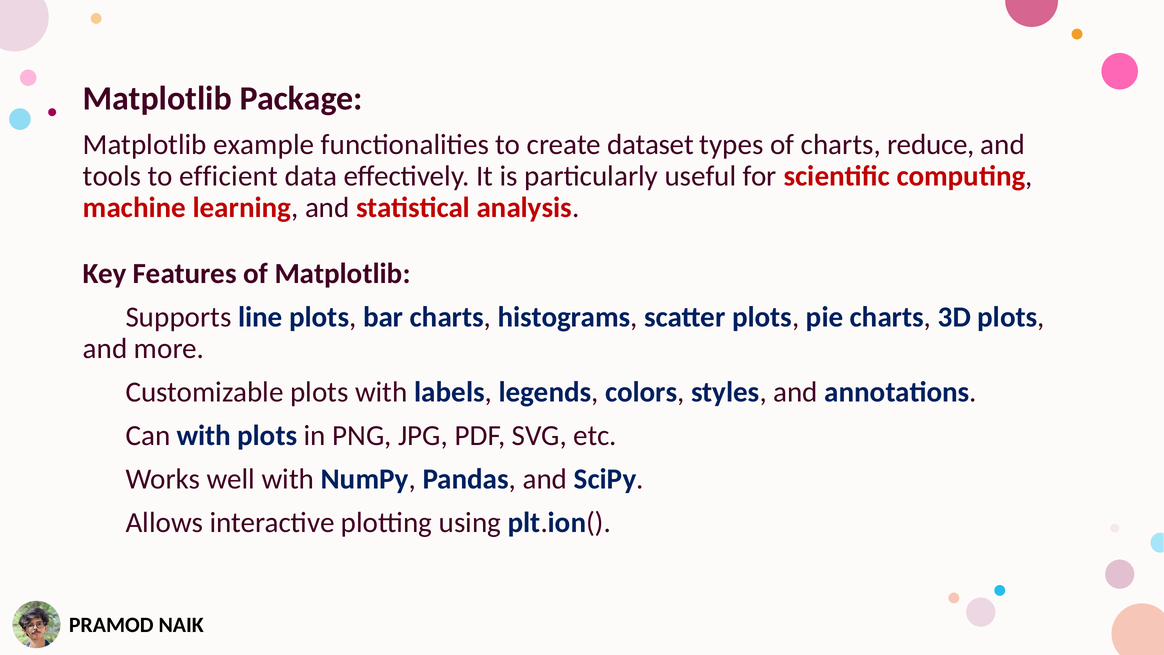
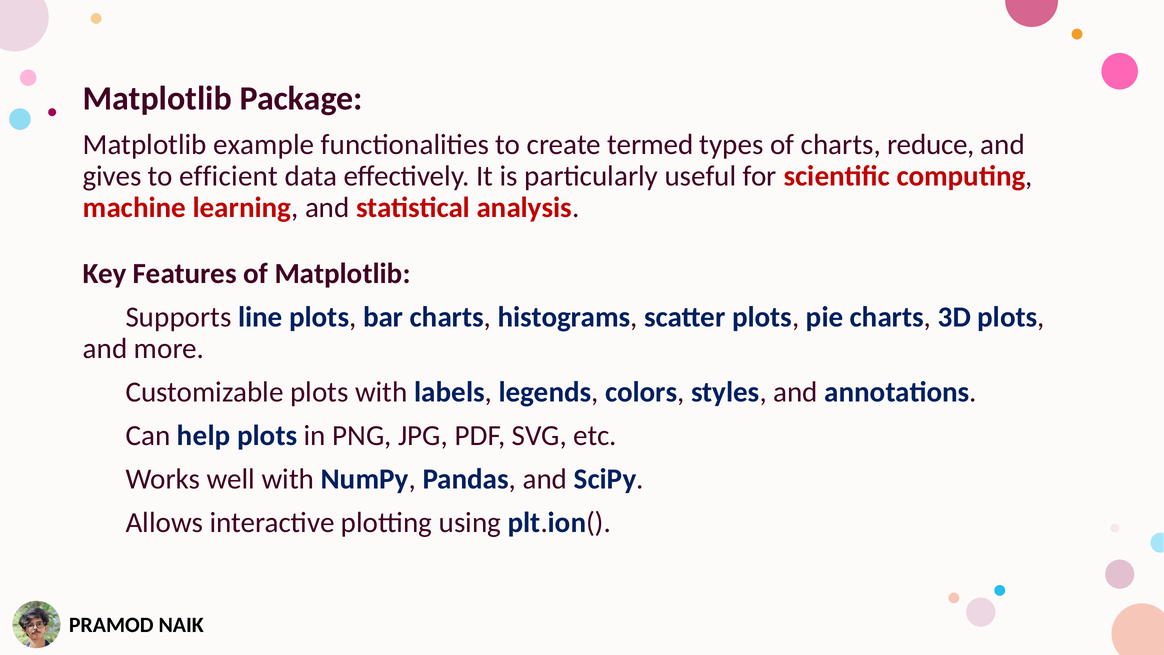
dataset: dataset -> termed
tools: tools -> gives
with at (204, 436): with -> help
